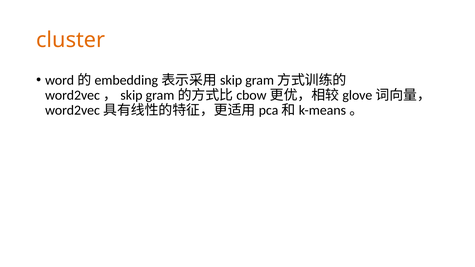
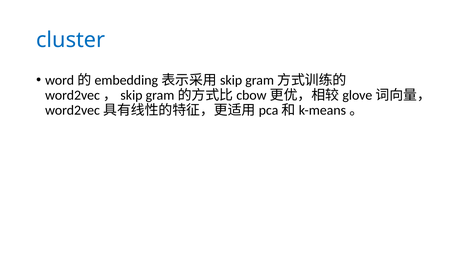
cluster colour: orange -> blue
